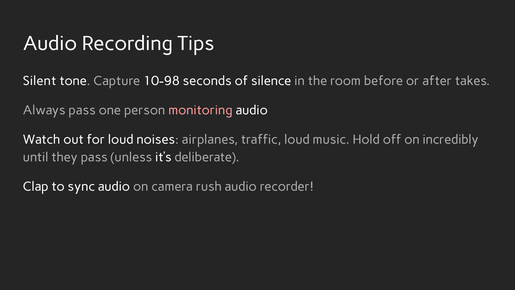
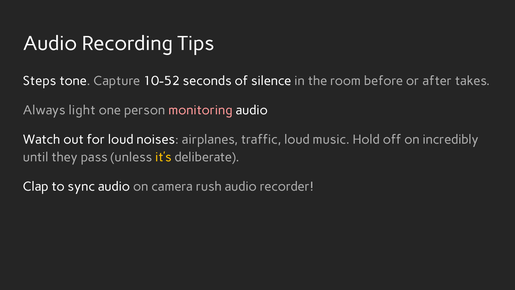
Silent: Silent -> Steps
10-98: 10-98 -> 10-52
Always pass: pass -> light
it’s colour: white -> yellow
